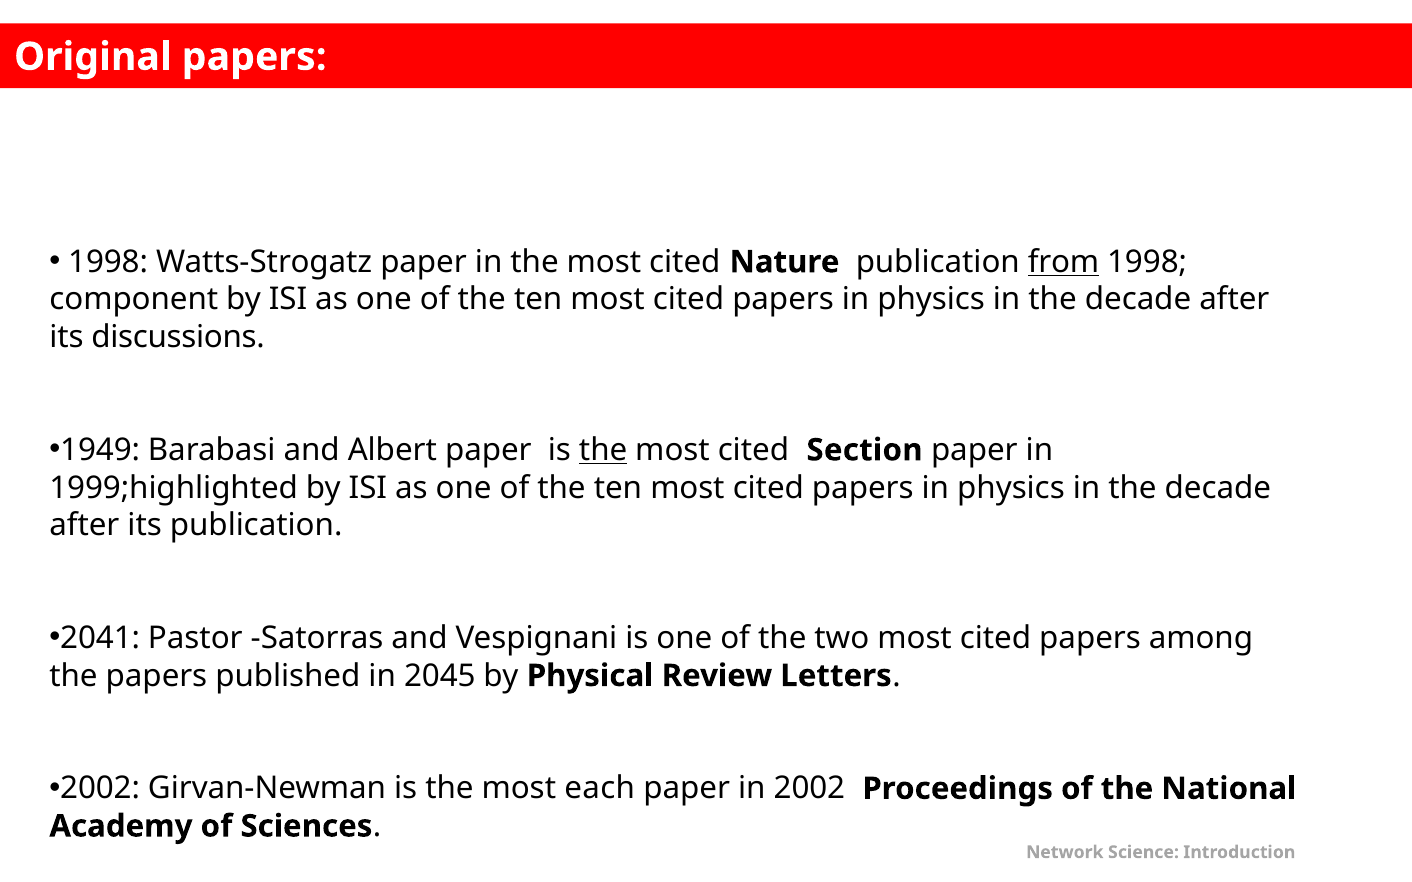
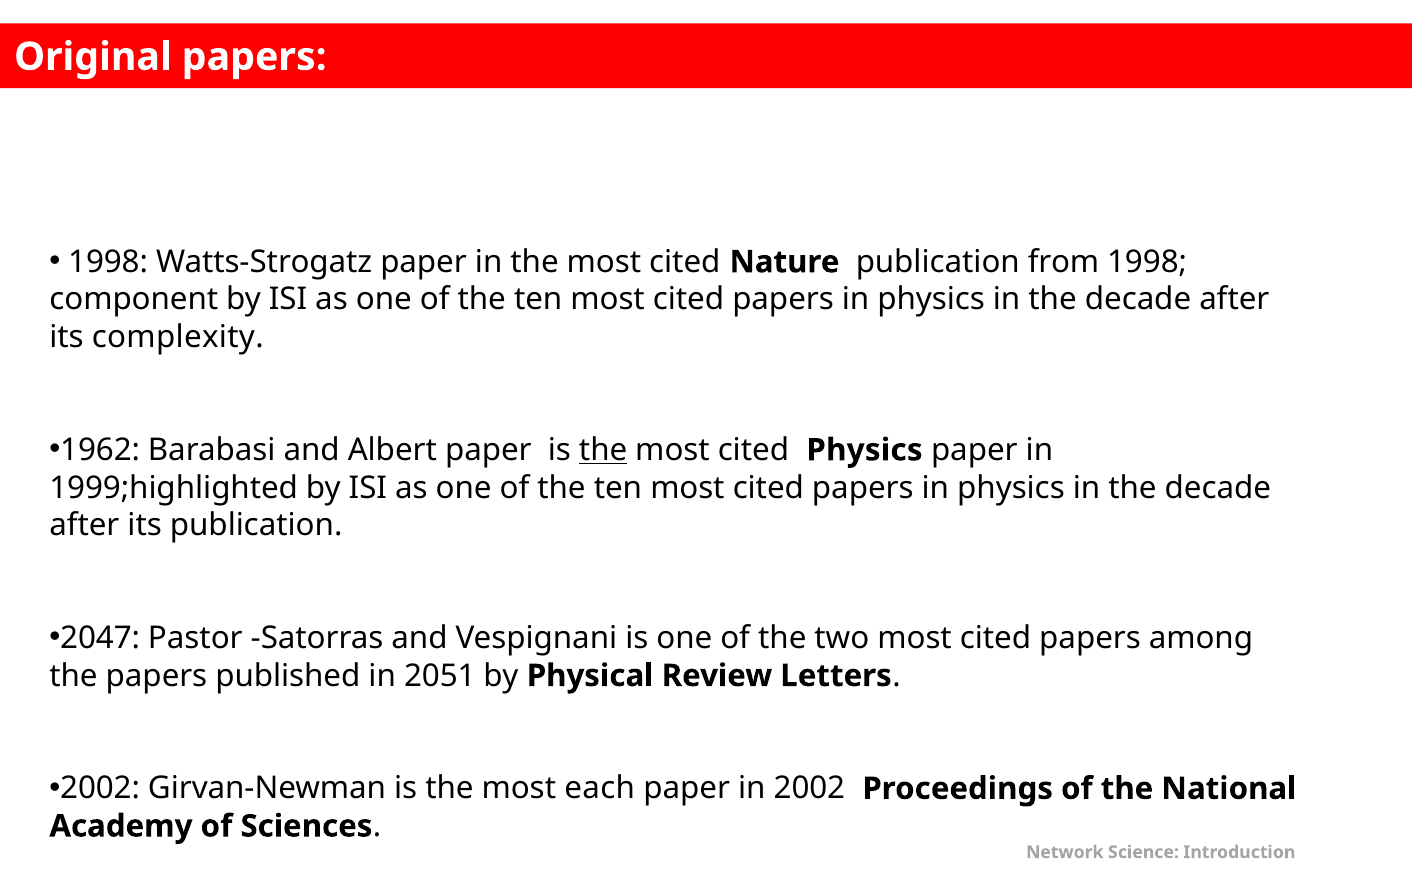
from underline: present -> none
discussions: discussions -> complexity
1949: 1949 -> 1962
cited Section: Section -> Physics
2041: 2041 -> 2047
2045: 2045 -> 2051
